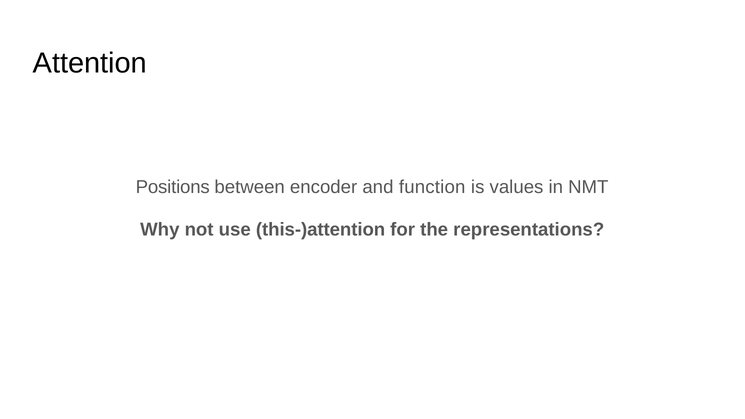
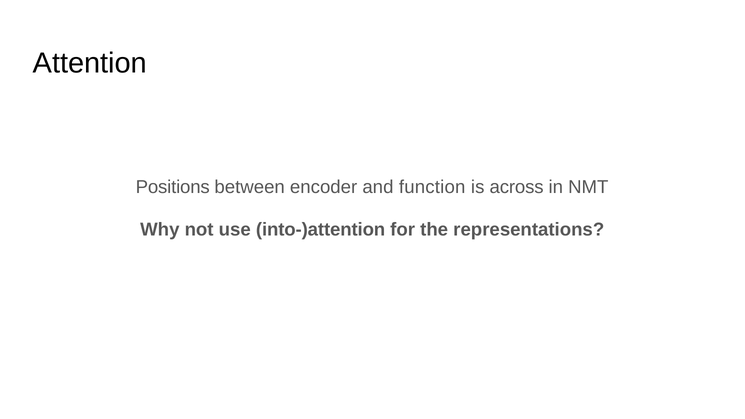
values: values -> across
this-)attention: this-)attention -> into-)attention
